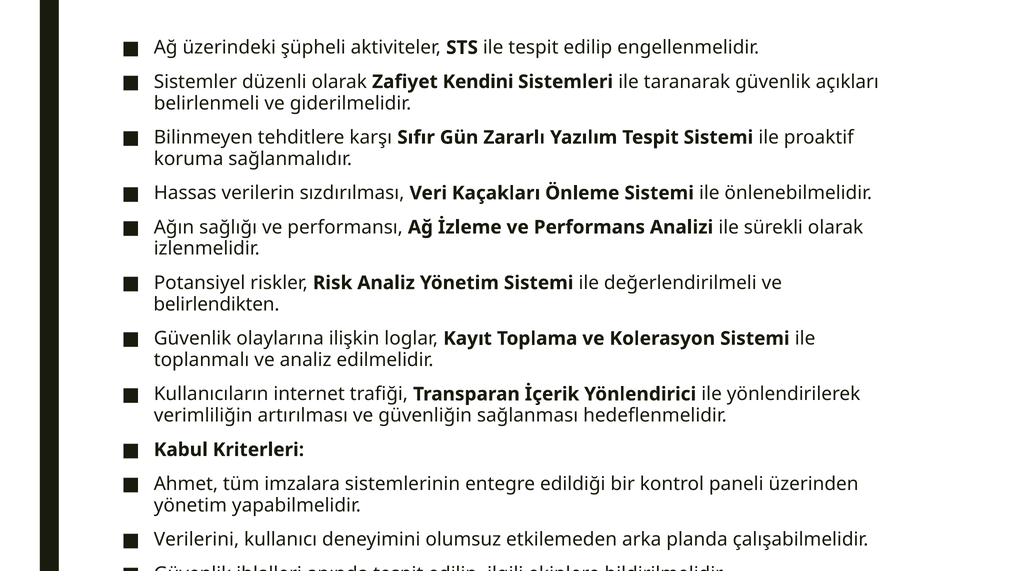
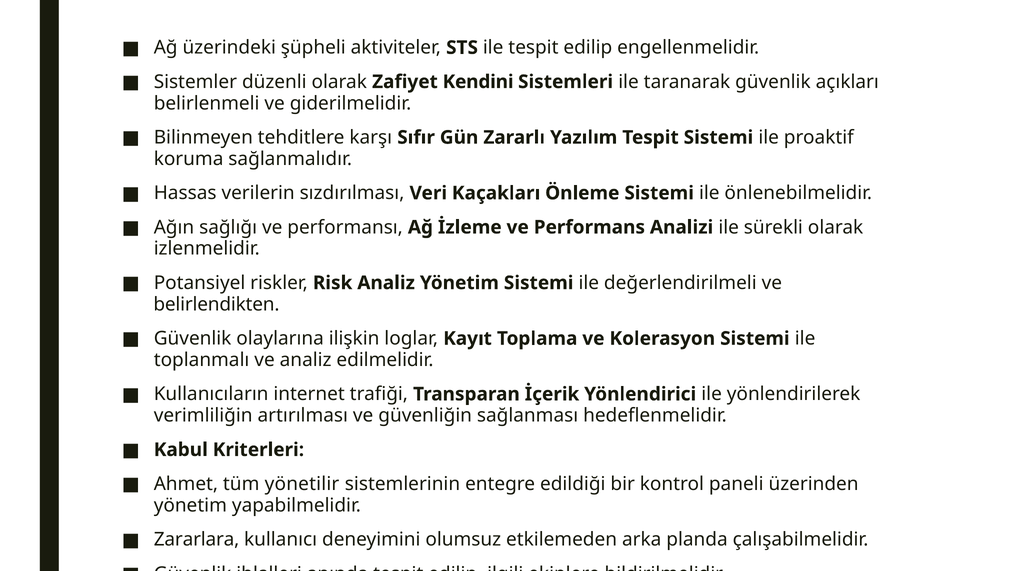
imzalara: imzalara -> yönetilir
Verilerini: Verilerini -> Zararlara
